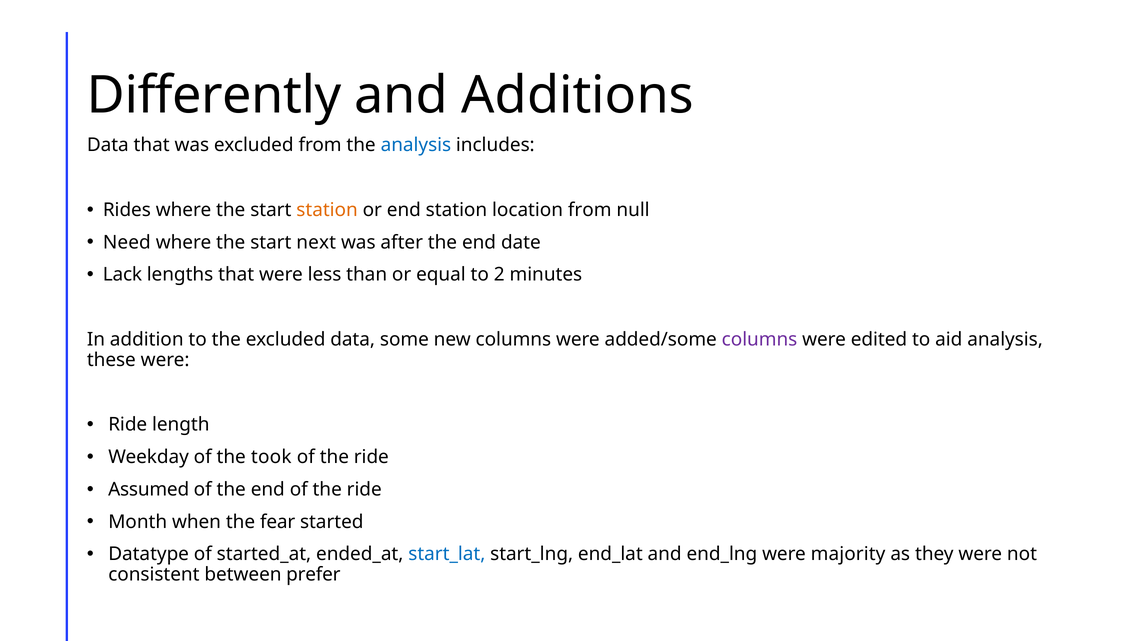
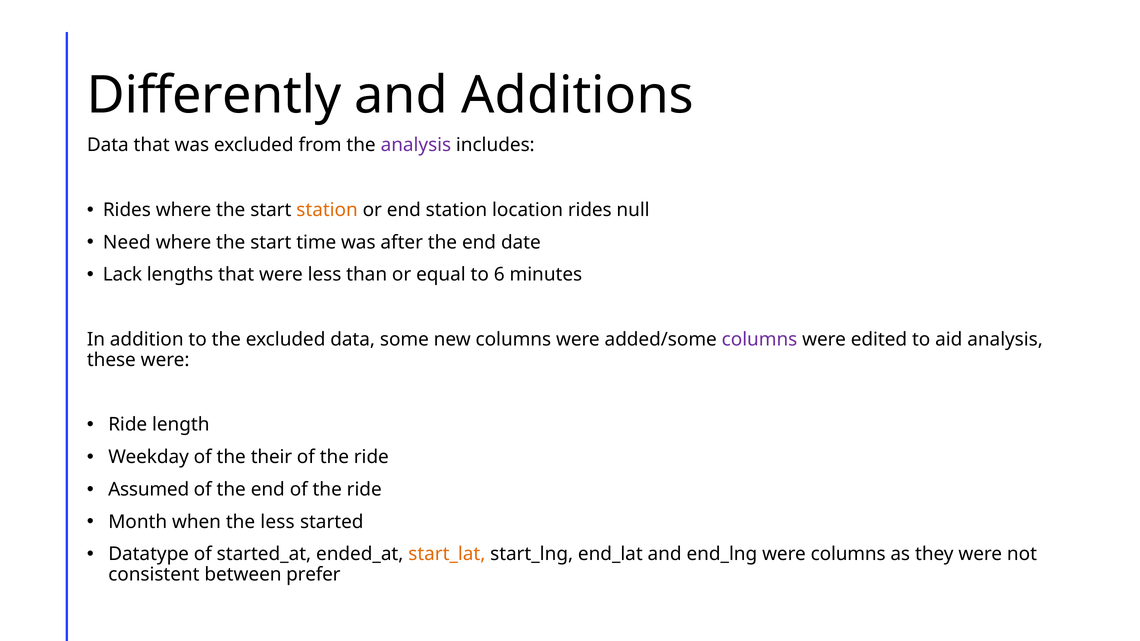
analysis at (416, 145) colour: blue -> purple
location from: from -> rides
next: next -> time
2: 2 -> 6
took: took -> their
the fear: fear -> less
start_lat colour: blue -> orange
were majority: majority -> columns
